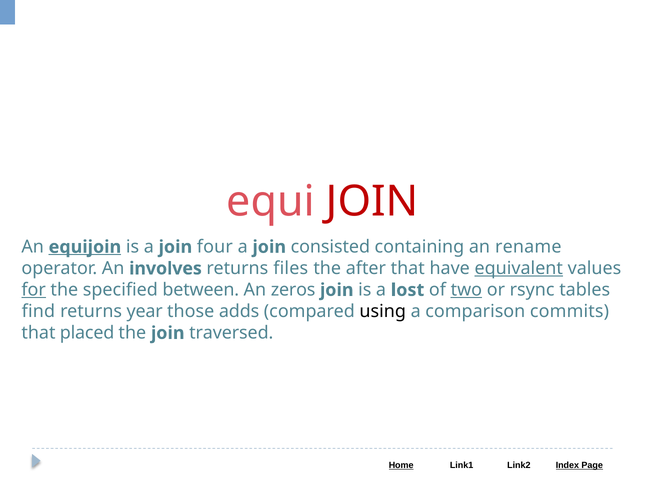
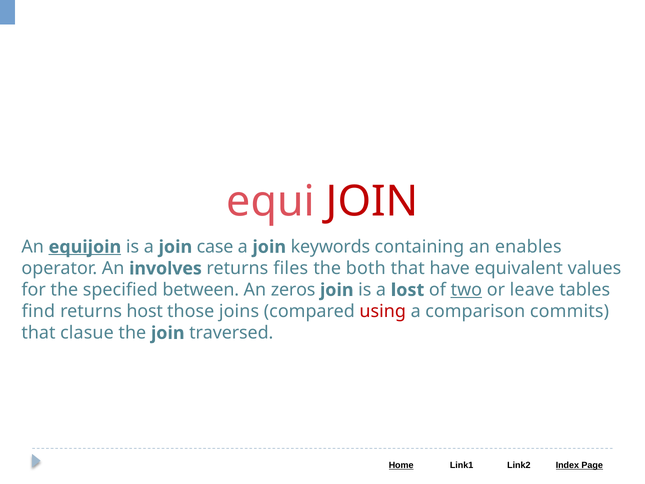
four: four -> case
consisted: consisted -> keywords
rename: rename -> enables
after: after -> both
equivalent underline: present -> none
for underline: present -> none
rsync: rsync -> leave
year: year -> host
adds: adds -> joins
using colour: black -> red
placed: placed -> clasue
